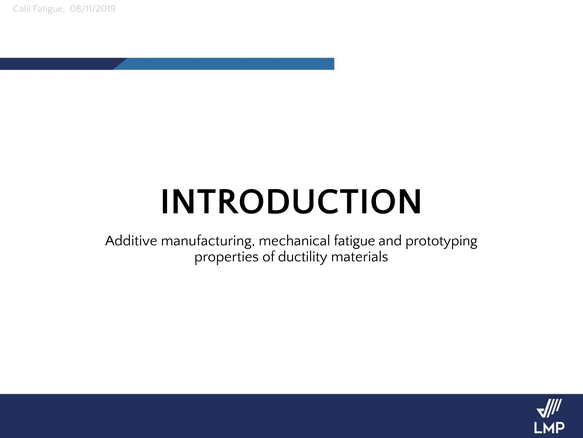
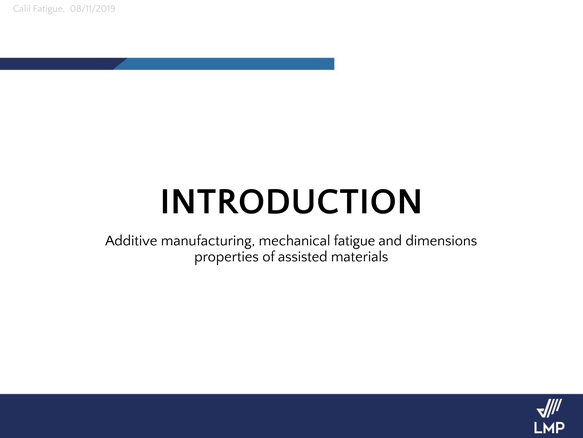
prototyping: prototyping -> dimensions
ductility: ductility -> assisted
